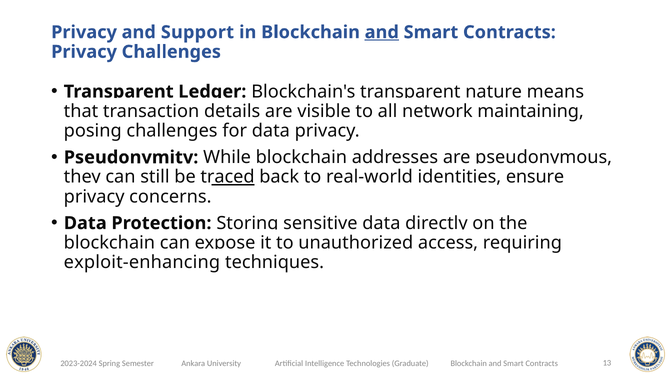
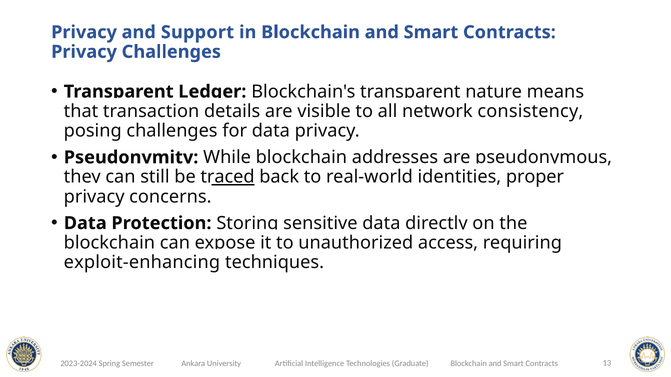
and at (382, 32) underline: present -> none
maintaining: maintaining -> consistency
ensure: ensure -> proper
